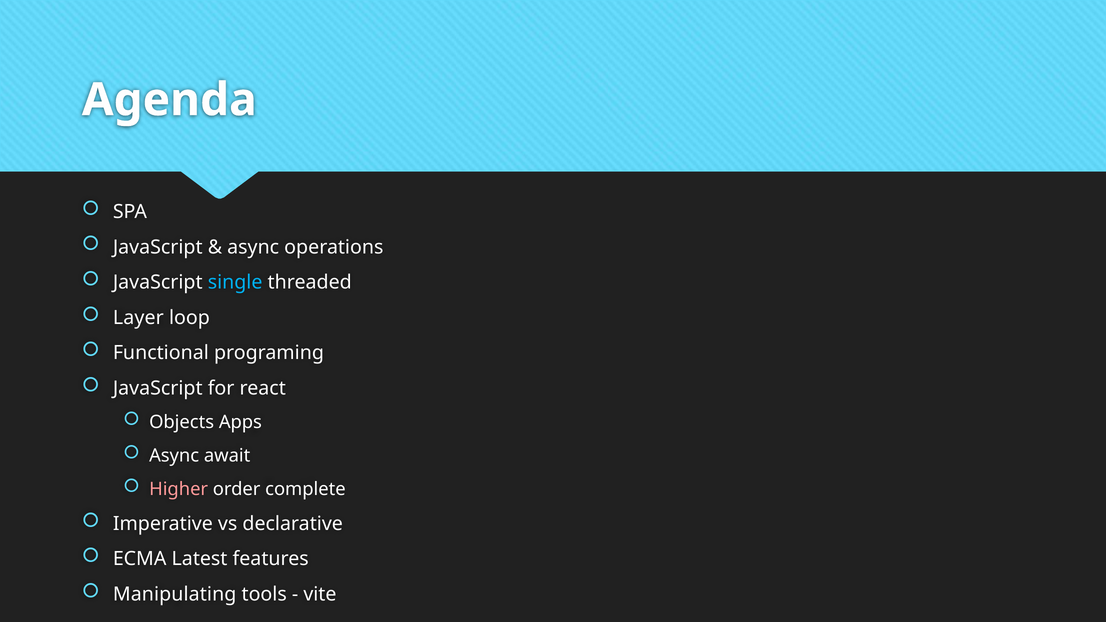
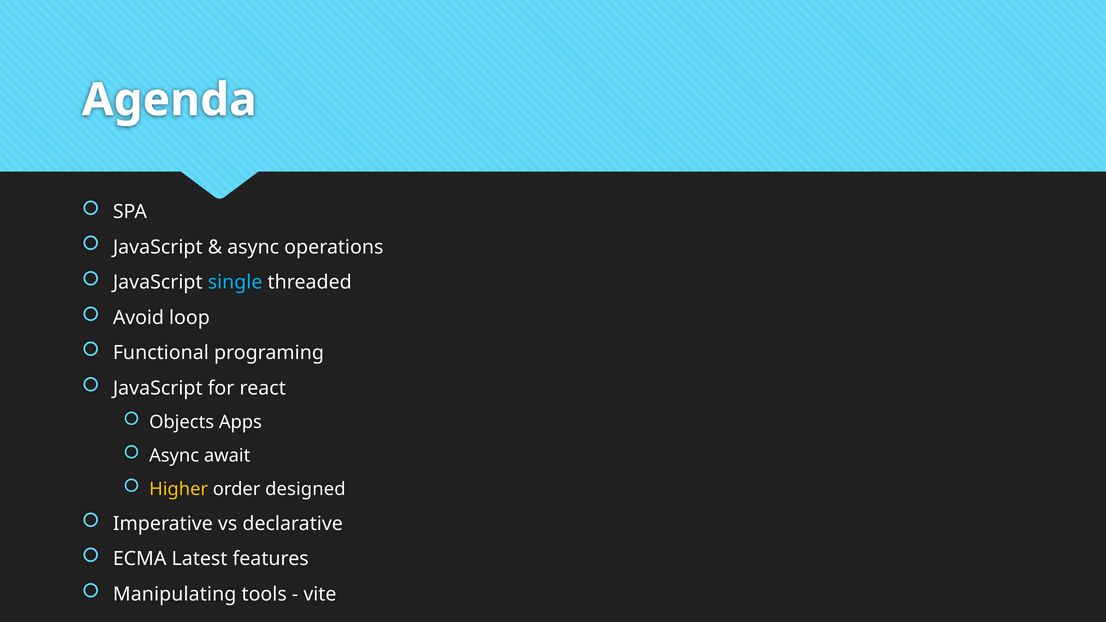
Layer: Layer -> Avoid
Higher colour: pink -> yellow
complete: complete -> designed
